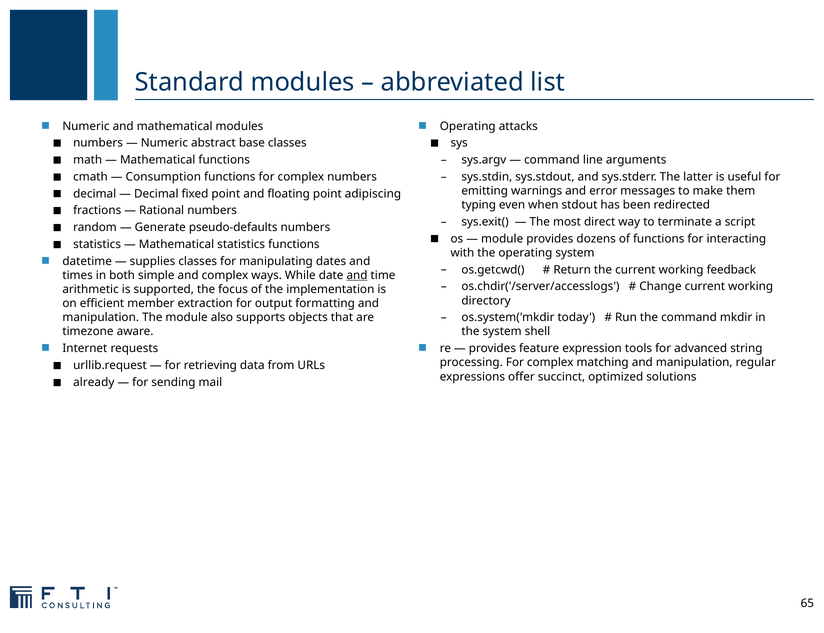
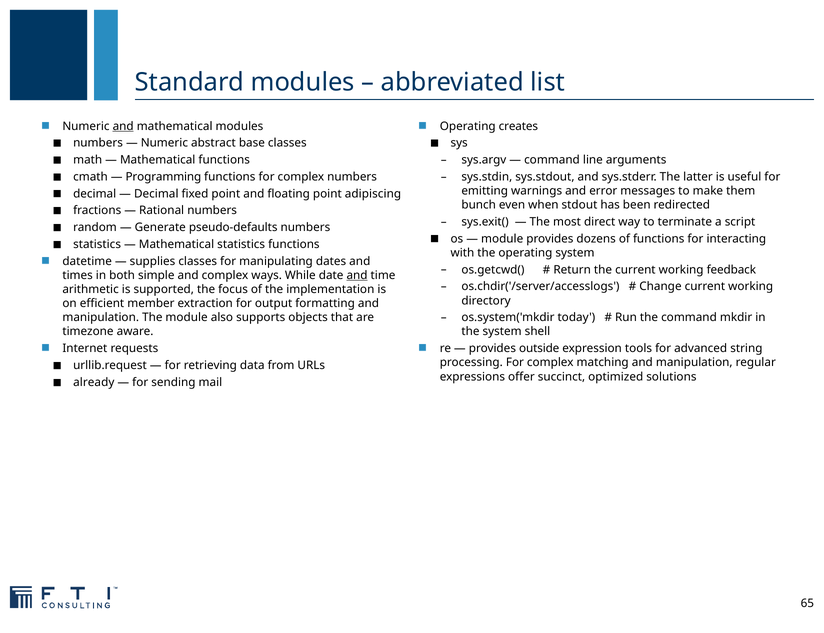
and at (123, 126) underline: none -> present
attacks: attacks -> creates
Consumption: Consumption -> Programming
typing: typing -> bunch
feature: feature -> outside
